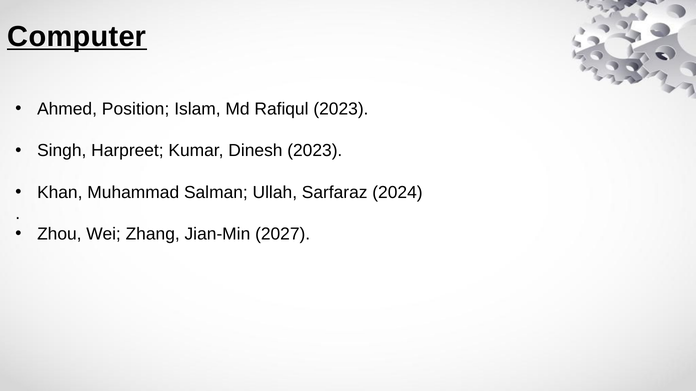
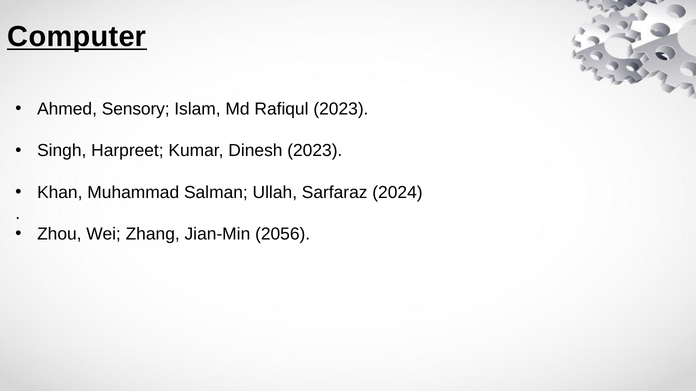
Position: Position -> Sensory
2027: 2027 -> 2056
